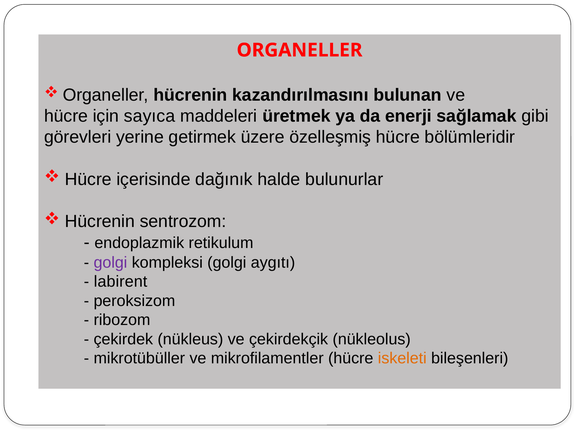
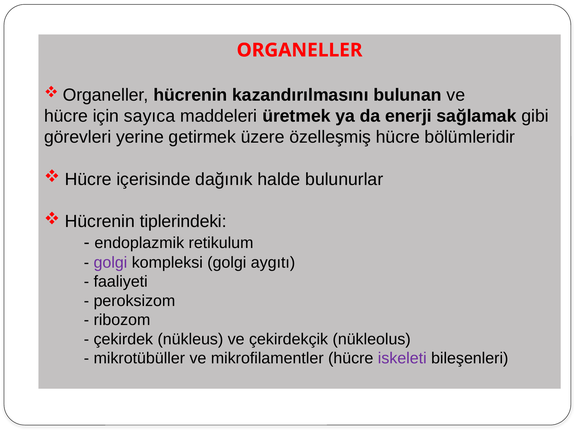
sentrozom: sentrozom -> tiplerindeki
labirent: labirent -> faaliyeti
iskeleti colour: orange -> purple
